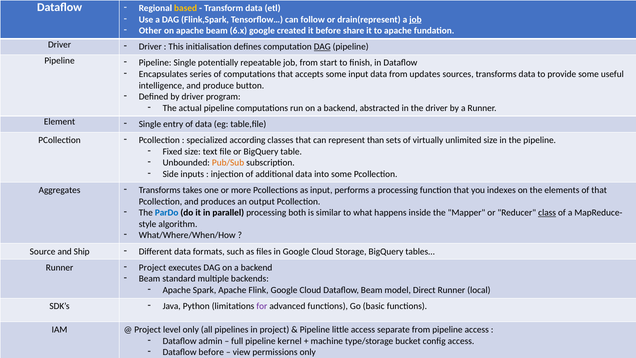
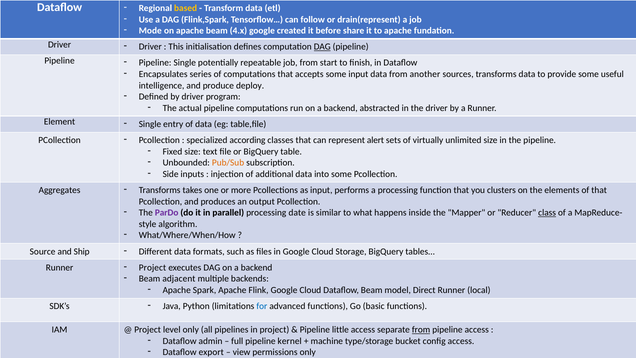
job at (416, 19) underline: present -> none
Other: Other -> Mode
6.x: 6.x -> 4.x
updates: updates -> another
button: button -> deploy
than: than -> alert
indexes: indexes -> clusters
ParDo colour: blue -> purple
both: both -> date
standard: standard -> adjacent
for at (262, 306) colour: purple -> blue
from at (421, 330) underline: none -> present
Dataflow before: before -> export
